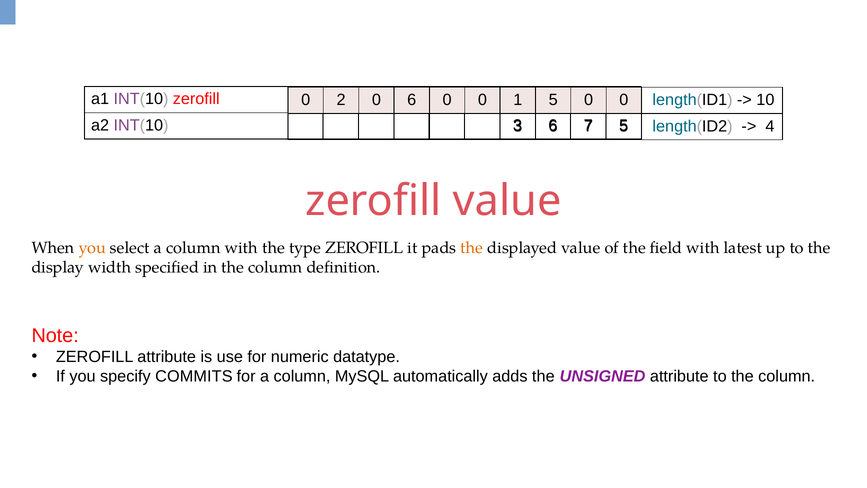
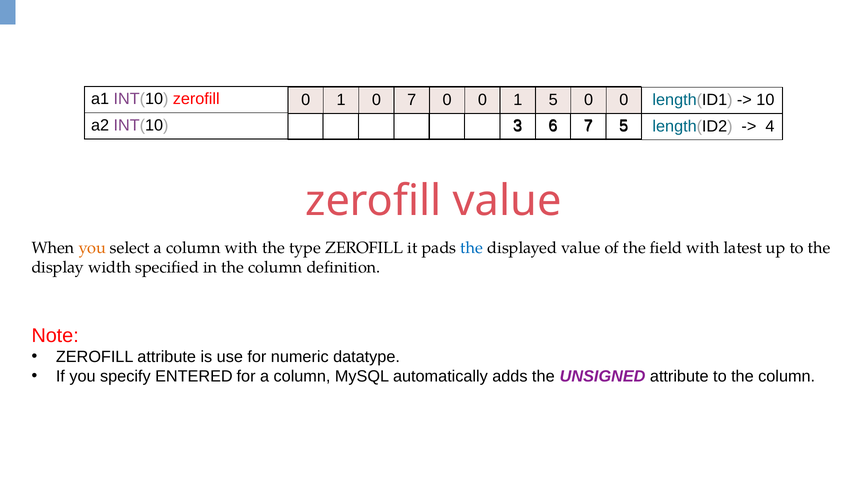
2 at (341, 100): 2 -> 1
0 6: 6 -> 7
the at (472, 248) colour: orange -> blue
COMMITS: COMMITS -> ENTERED
